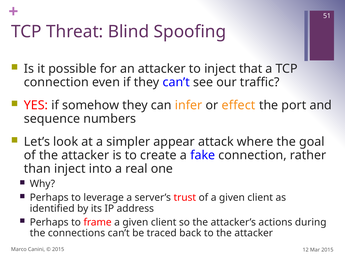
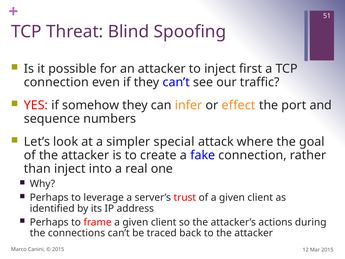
that: that -> first
appear: appear -> special
